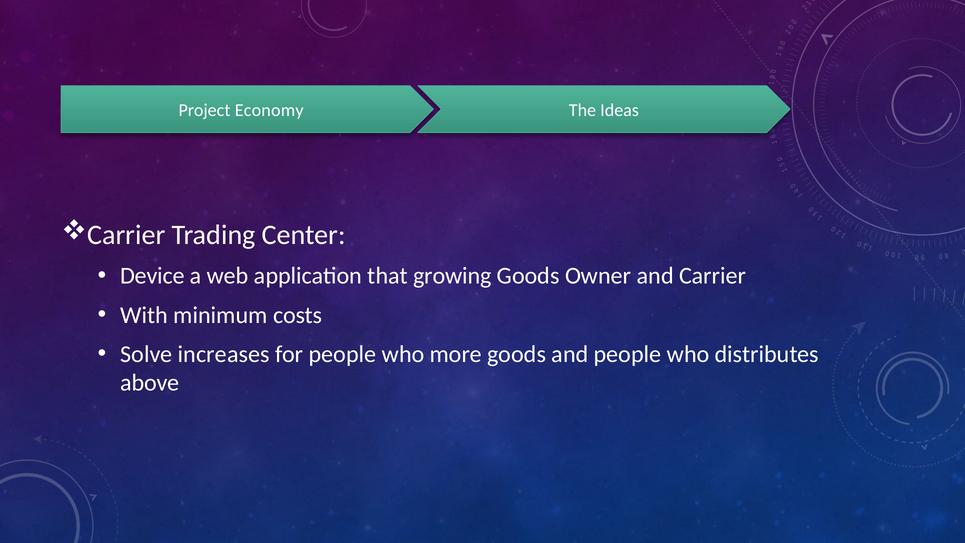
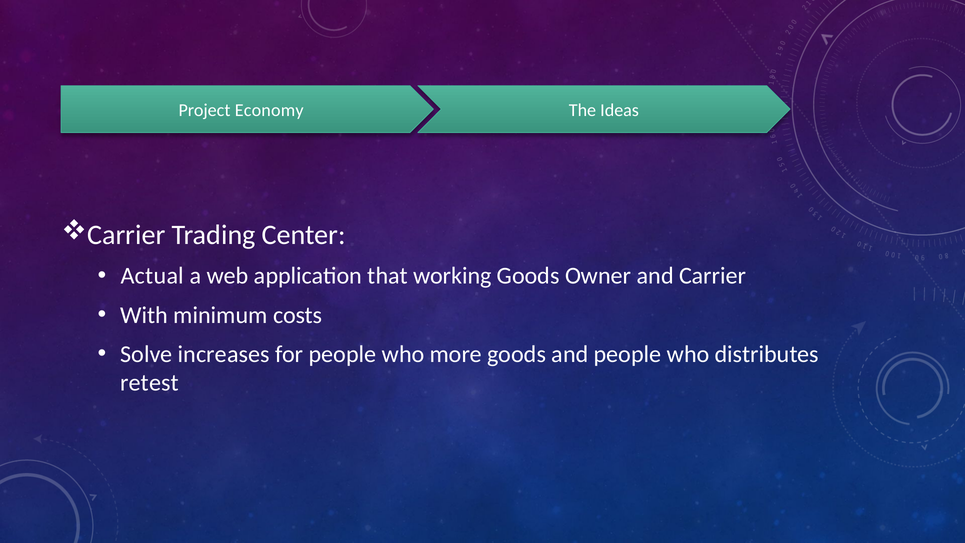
Device: Device -> Actual
growing: growing -> working
above: above -> retest
